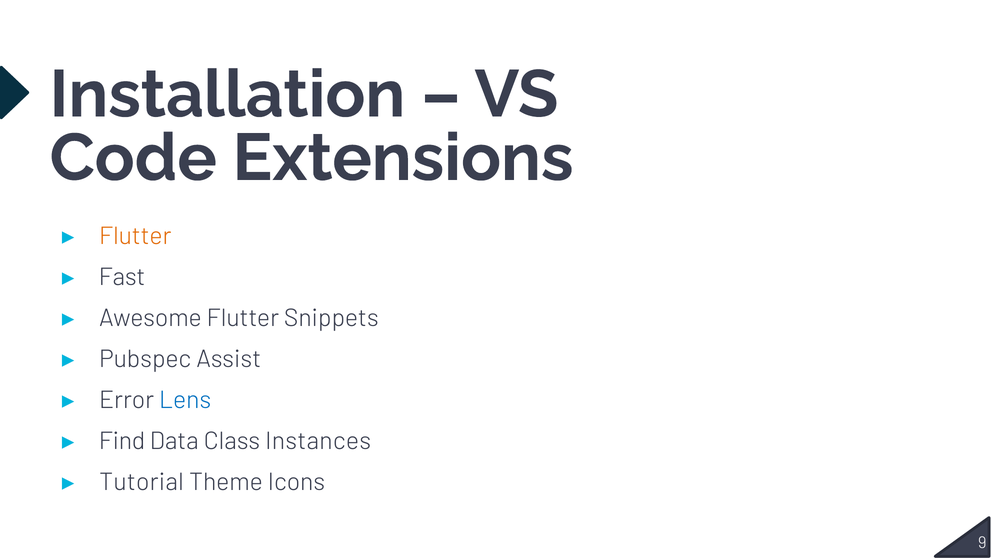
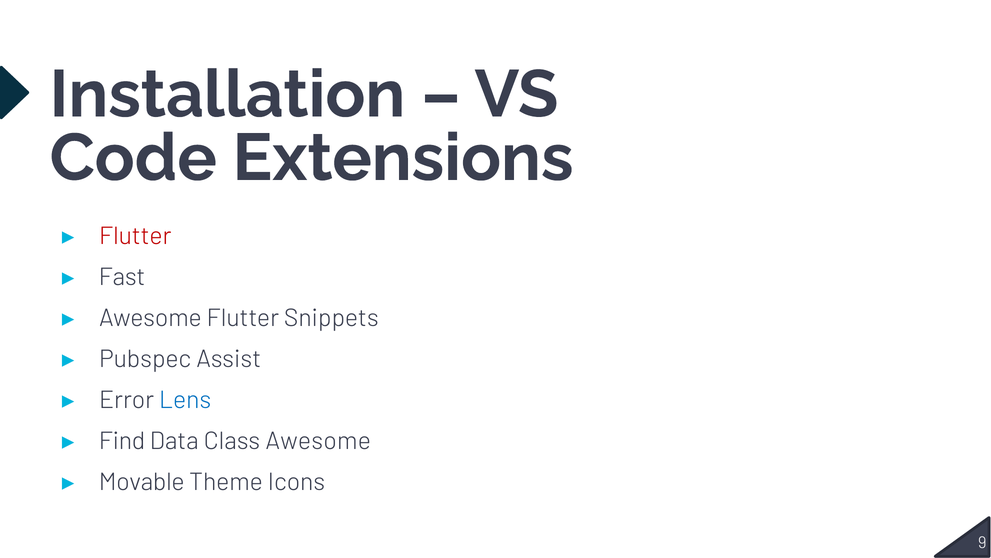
Flutter at (135, 236) colour: orange -> red
Class Instances: Instances -> Awesome
Tutorial: Tutorial -> Movable
